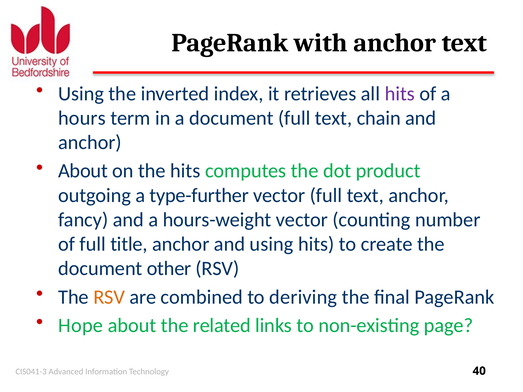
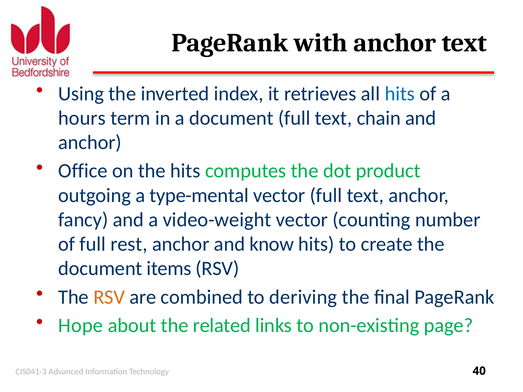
hits at (400, 94) colour: purple -> blue
About at (83, 171): About -> Office
type-further: type-further -> type-mental
hours-weight: hours-weight -> video-weight
title: title -> rest
and using: using -> know
other: other -> items
